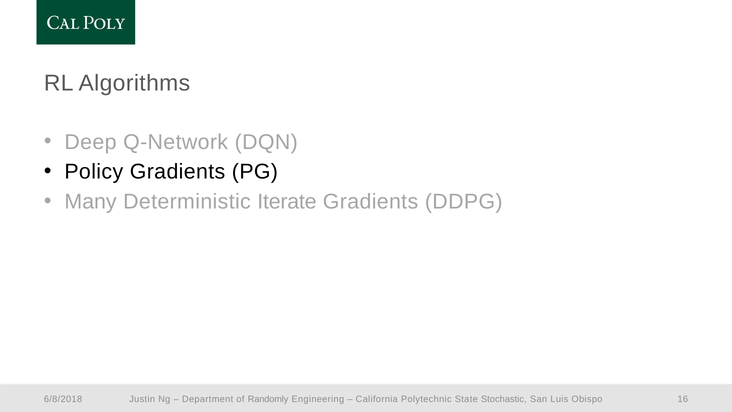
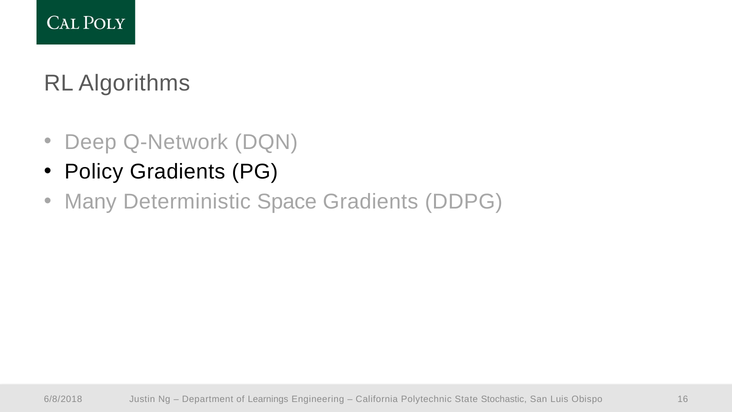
Iterate: Iterate -> Space
Randomly: Randomly -> Learnings
